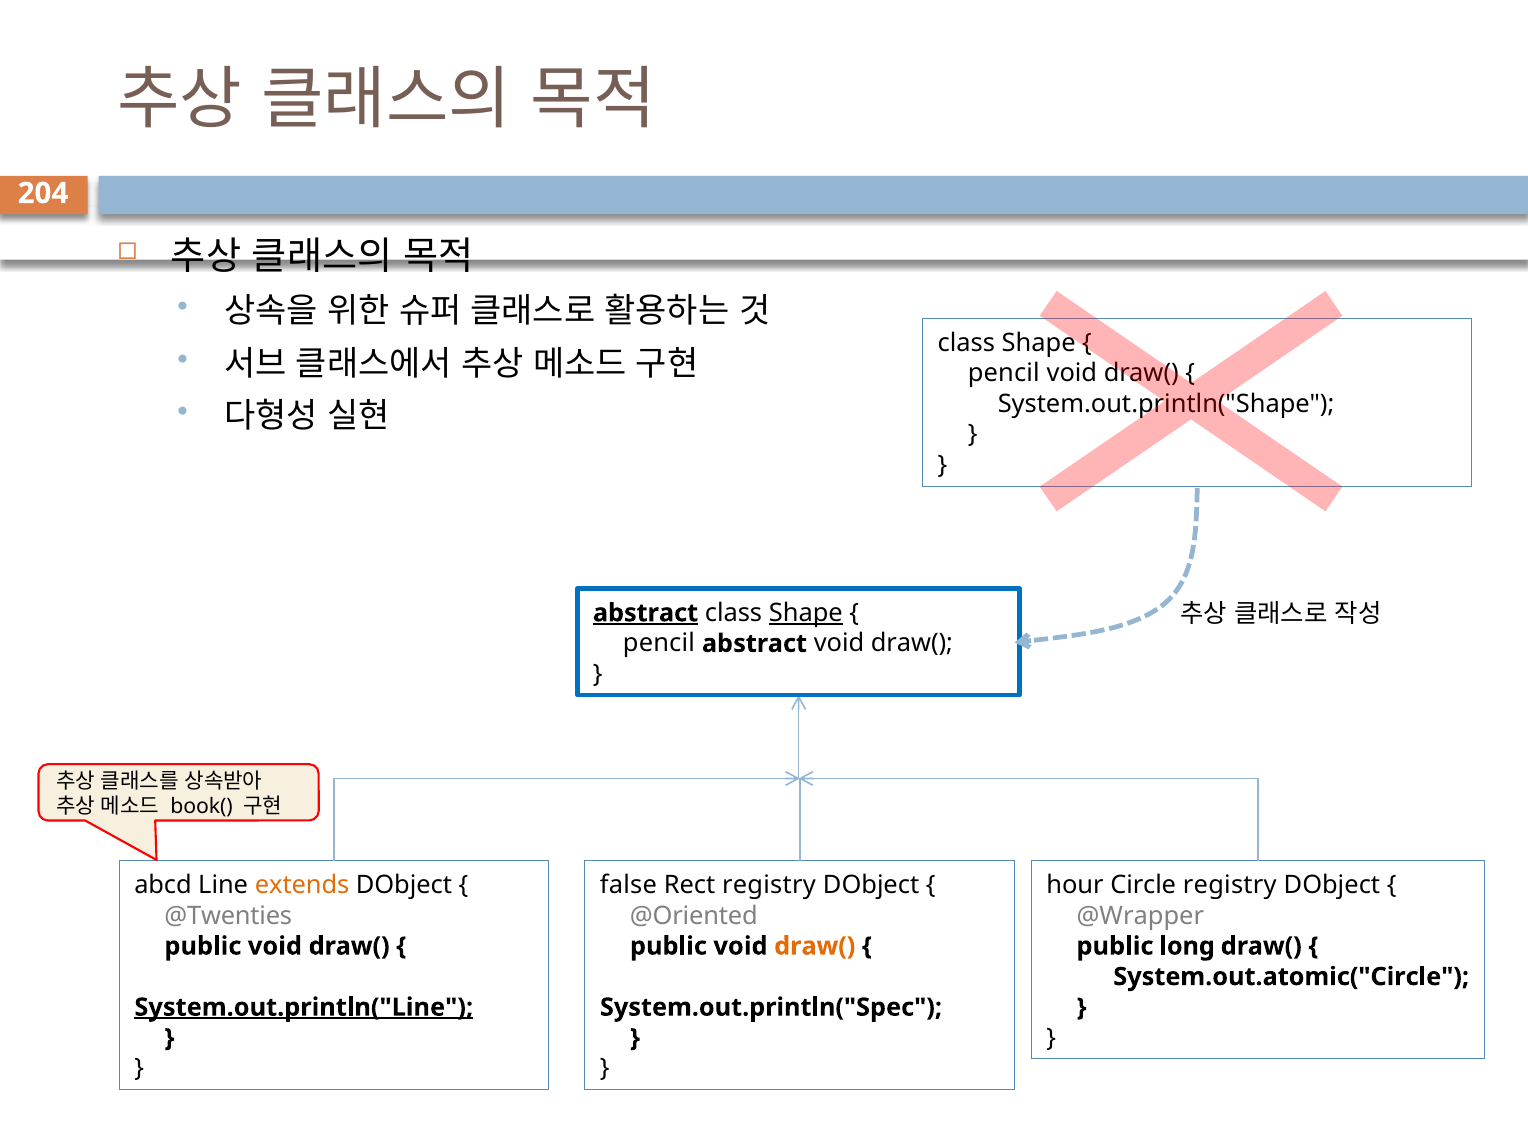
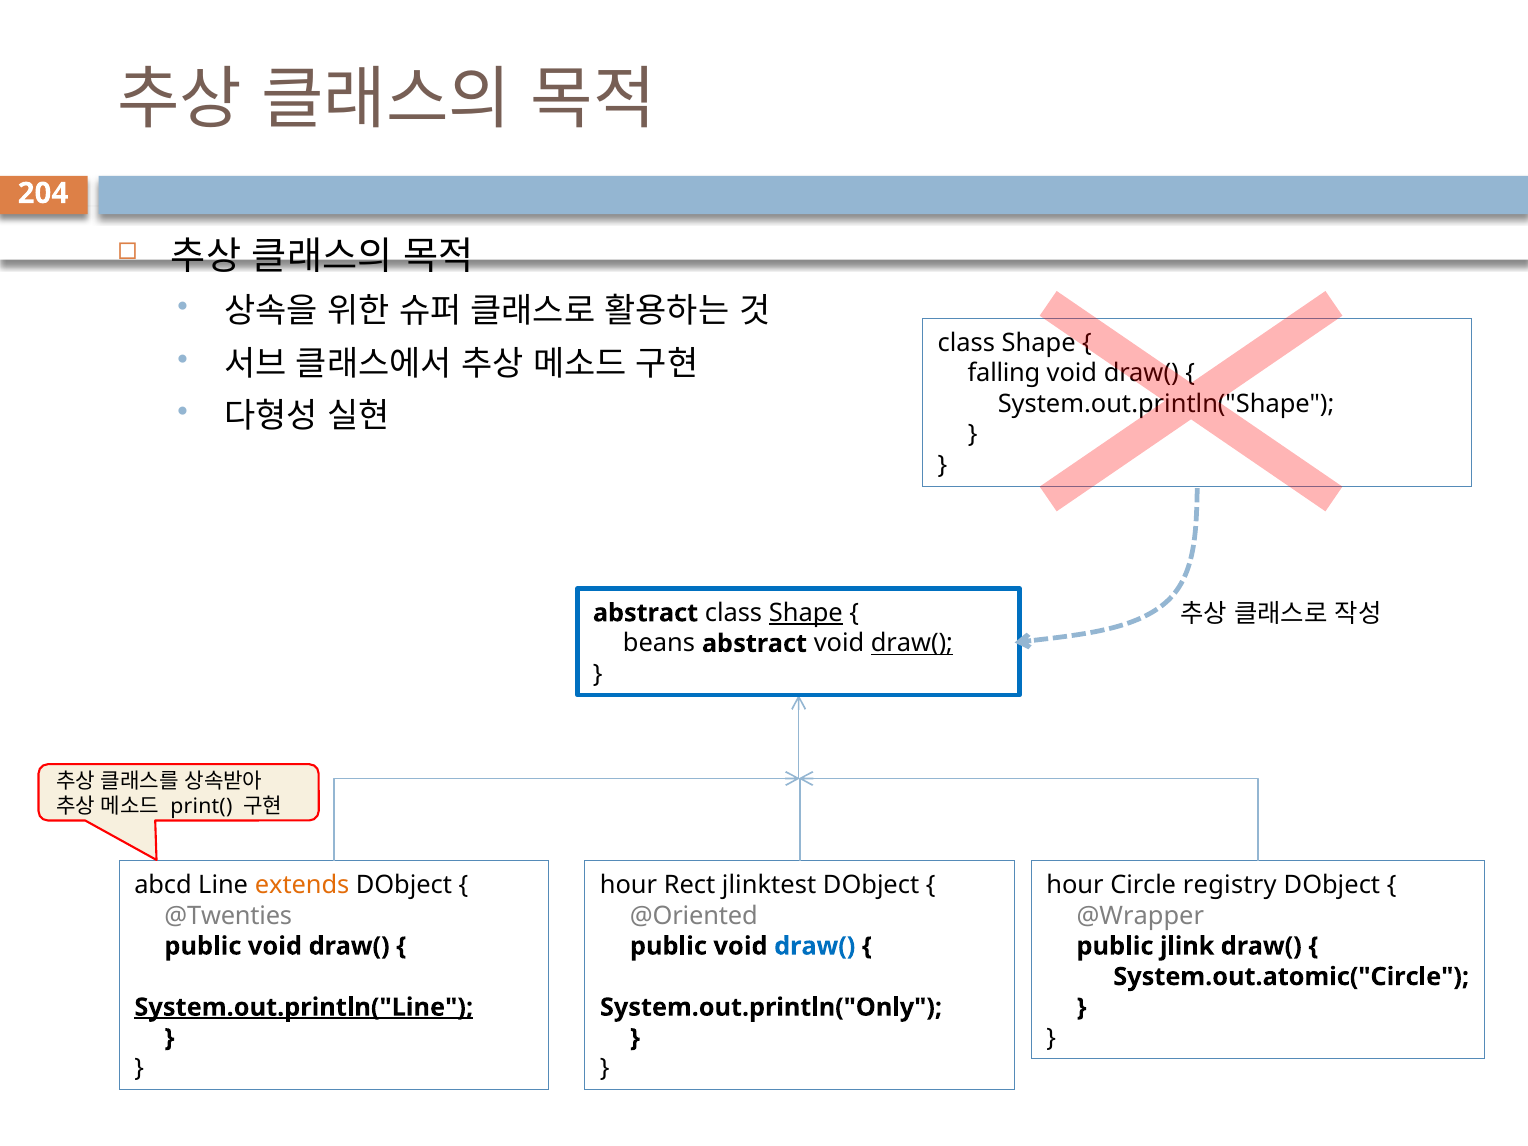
pencil at (1004, 373): pencil -> falling
abstract at (645, 613) underline: present -> none
pencil at (659, 644): pencil -> beans
draw( at (912, 644) underline: none -> present
book(: book( -> print(
false at (628, 885): false -> hour
Rect registry: registry -> jlinktest
draw( at (815, 946) colour: orange -> blue
long: long -> jlink
System.out.println("Spec: System.out.println("Spec -> System.out.println("Only
